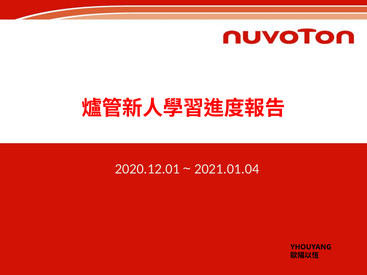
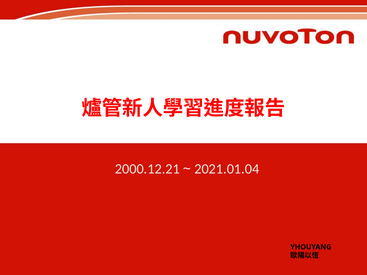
2020.12.01: 2020.12.01 -> 2000.12.21
